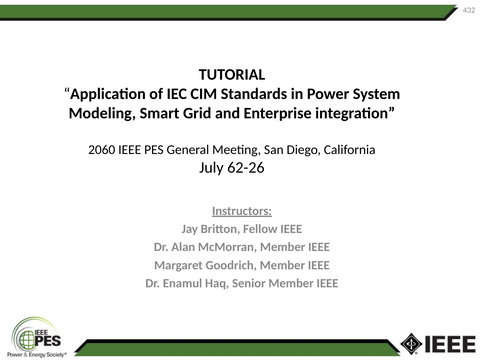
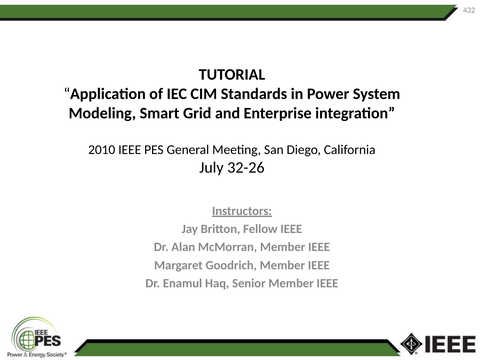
2060: 2060 -> 2010
62-26: 62-26 -> 32-26
